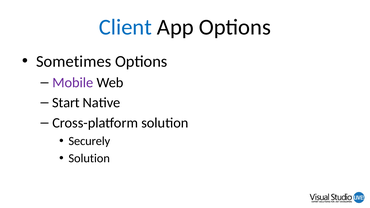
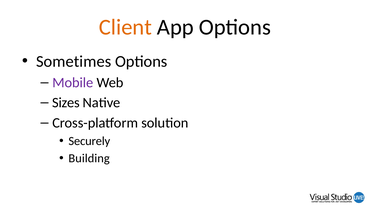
Client colour: blue -> orange
Start: Start -> Sizes
Solution at (89, 159): Solution -> Building
